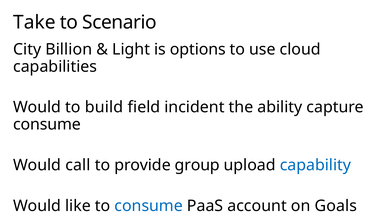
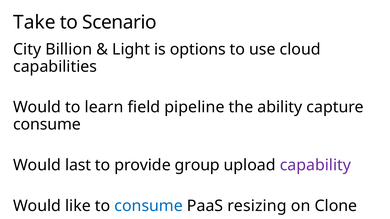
build: build -> learn
incident: incident -> pipeline
call: call -> last
capability colour: blue -> purple
account: account -> resizing
Goals: Goals -> Clone
